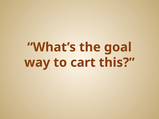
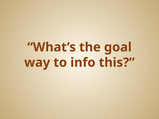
cart: cart -> info
